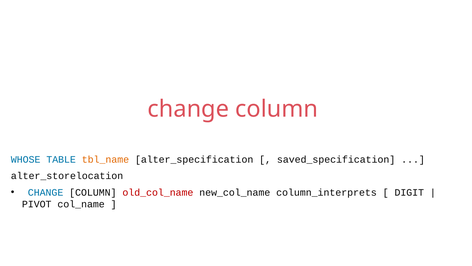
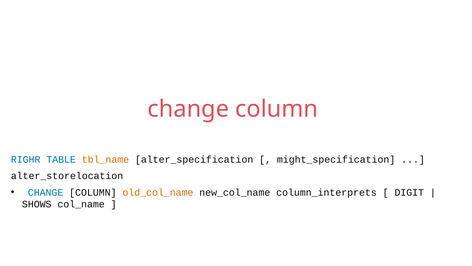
WHOSE: WHOSE -> RIGHR
saved_specification: saved_specification -> might_specification
old_col_name colour: red -> orange
PIVOT: PIVOT -> SHOWS
